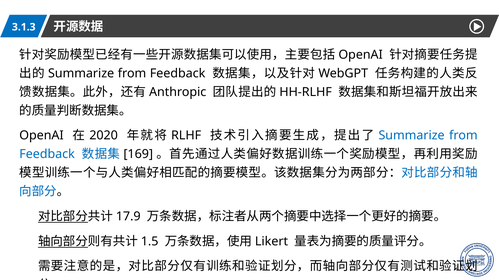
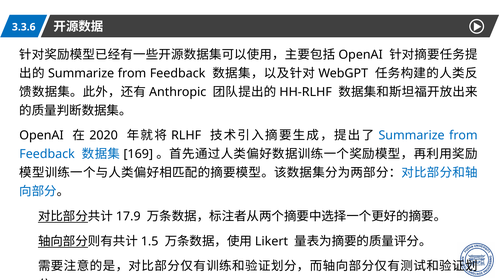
3.1.3: 3.1.3 -> 3.3.6
